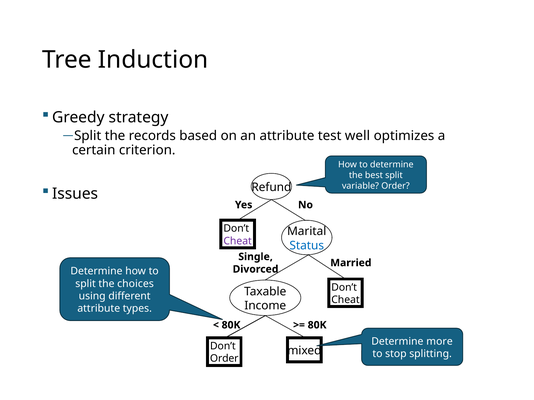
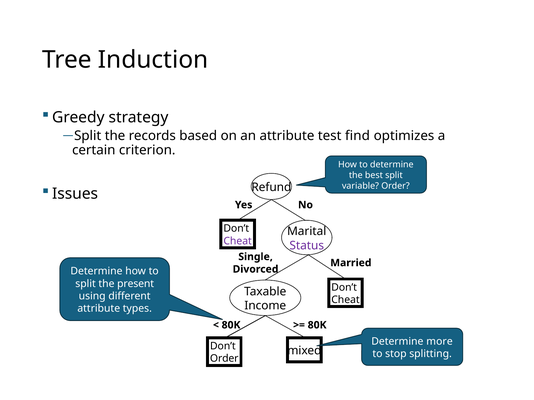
well: well -> find
Status colour: blue -> purple
choices: choices -> present
